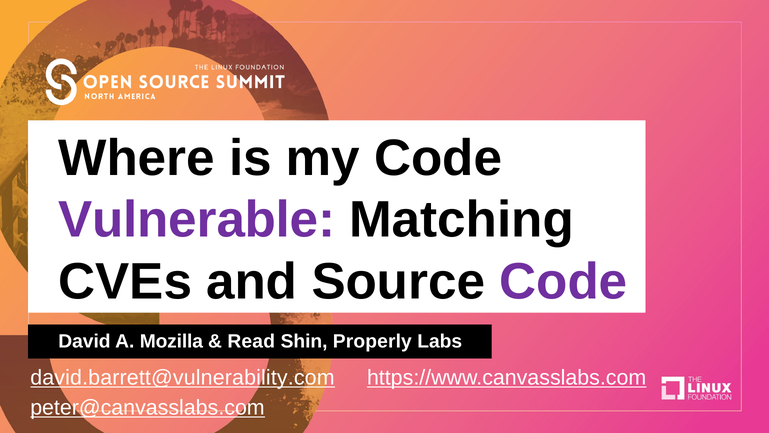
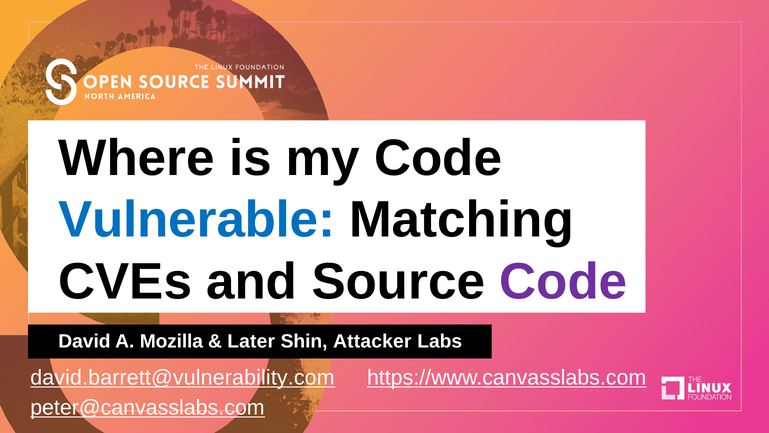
Vulnerable colour: purple -> blue
Read: Read -> Later
Properly: Properly -> Attacker
